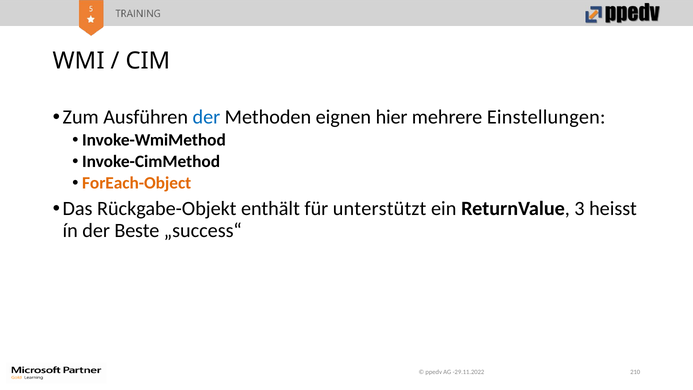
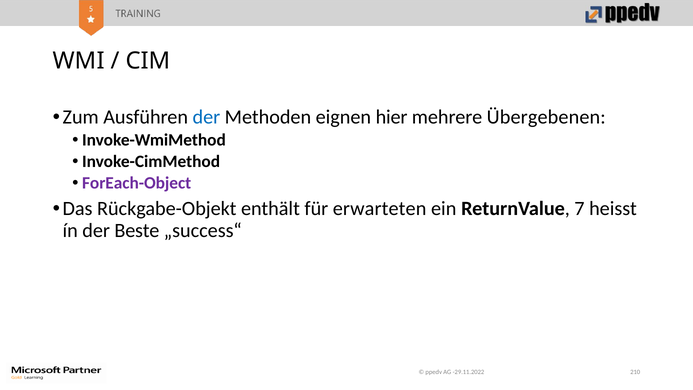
Einstellungen: Einstellungen -> Übergebenen
ForEach-Object colour: orange -> purple
unterstützt: unterstützt -> erwarteten
3: 3 -> 7
